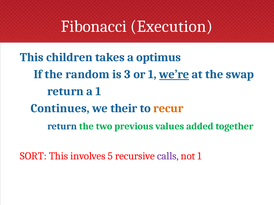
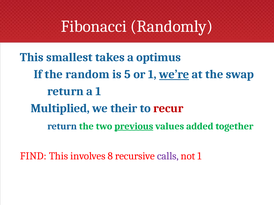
Execution: Execution -> Randomly
children: children -> smallest
3: 3 -> 5
Continues: Continues -> Multiplied
recur colour: orange -> red
previous underline: none -> present
SORT: SORT -> FIND
5: 5 -> 8
